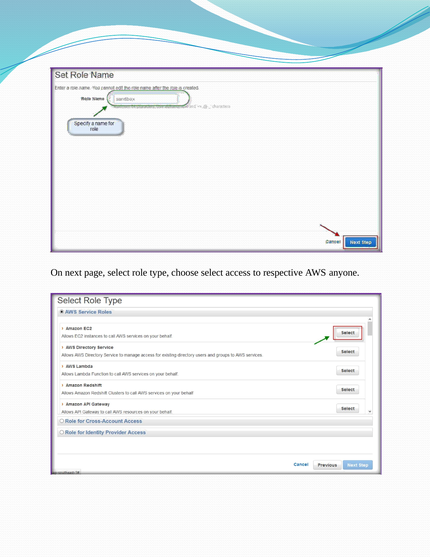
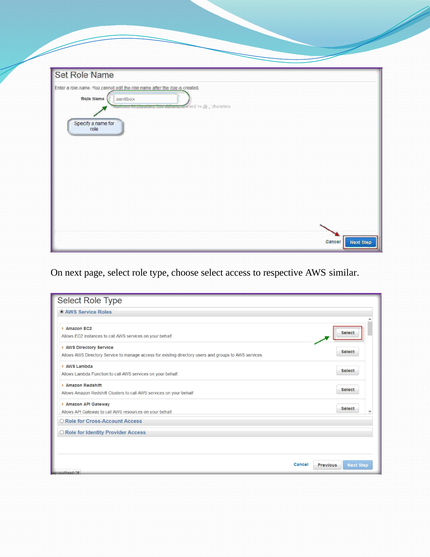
anyone: anyone -> similar
